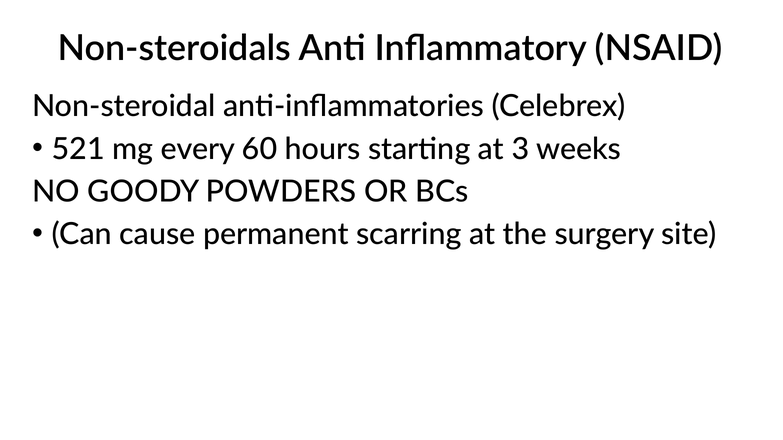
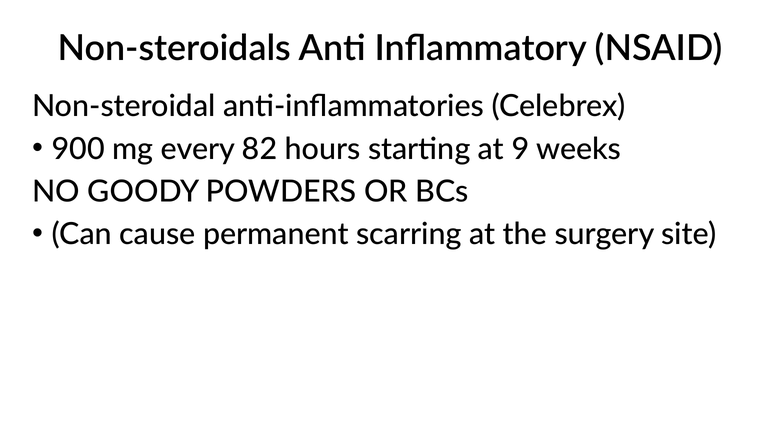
521: 521 -> 900
60: 60 -> 82
3: 3 -> 9
